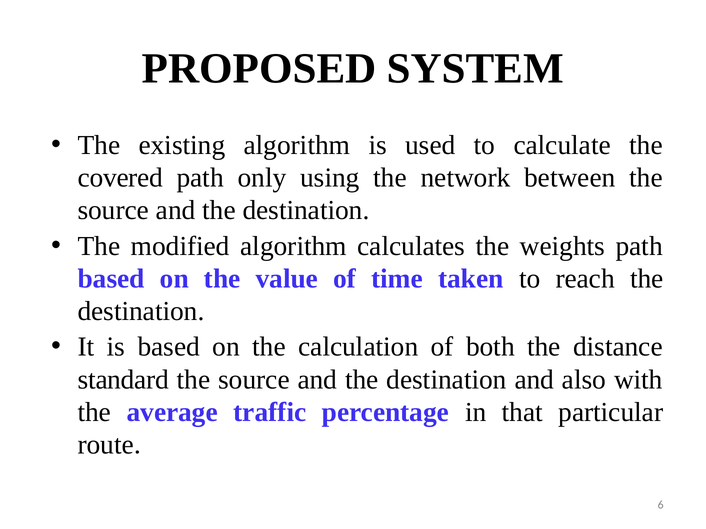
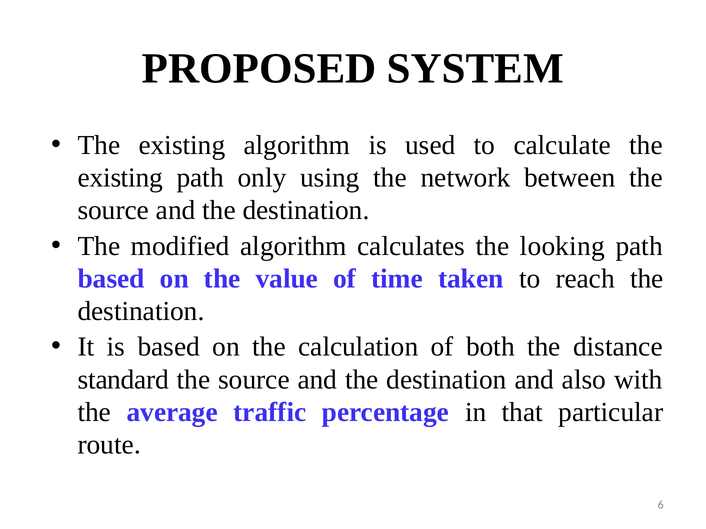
covered at (120, 178): covered -> existing
weights: weights -> looking
